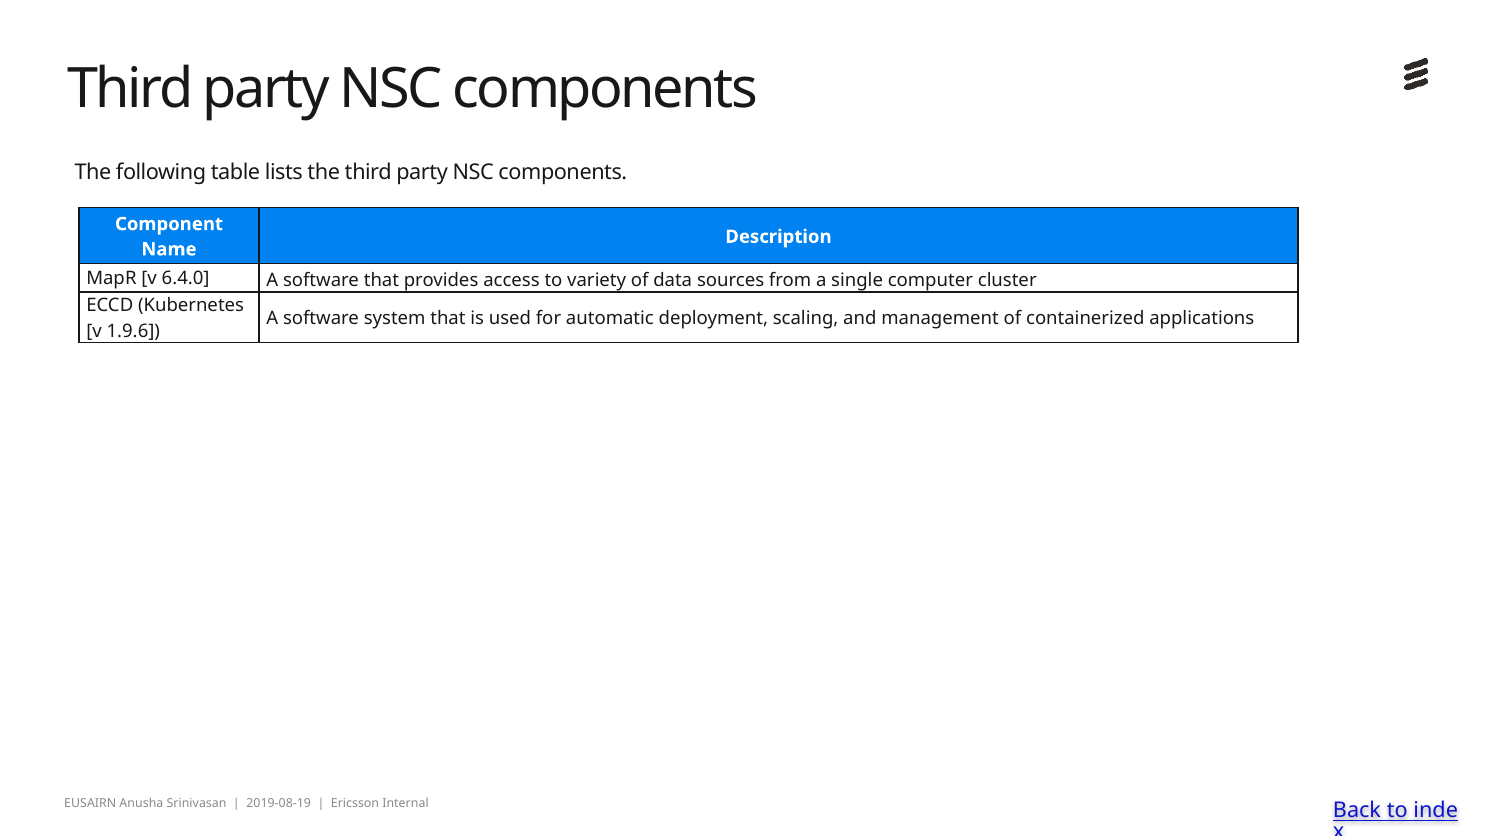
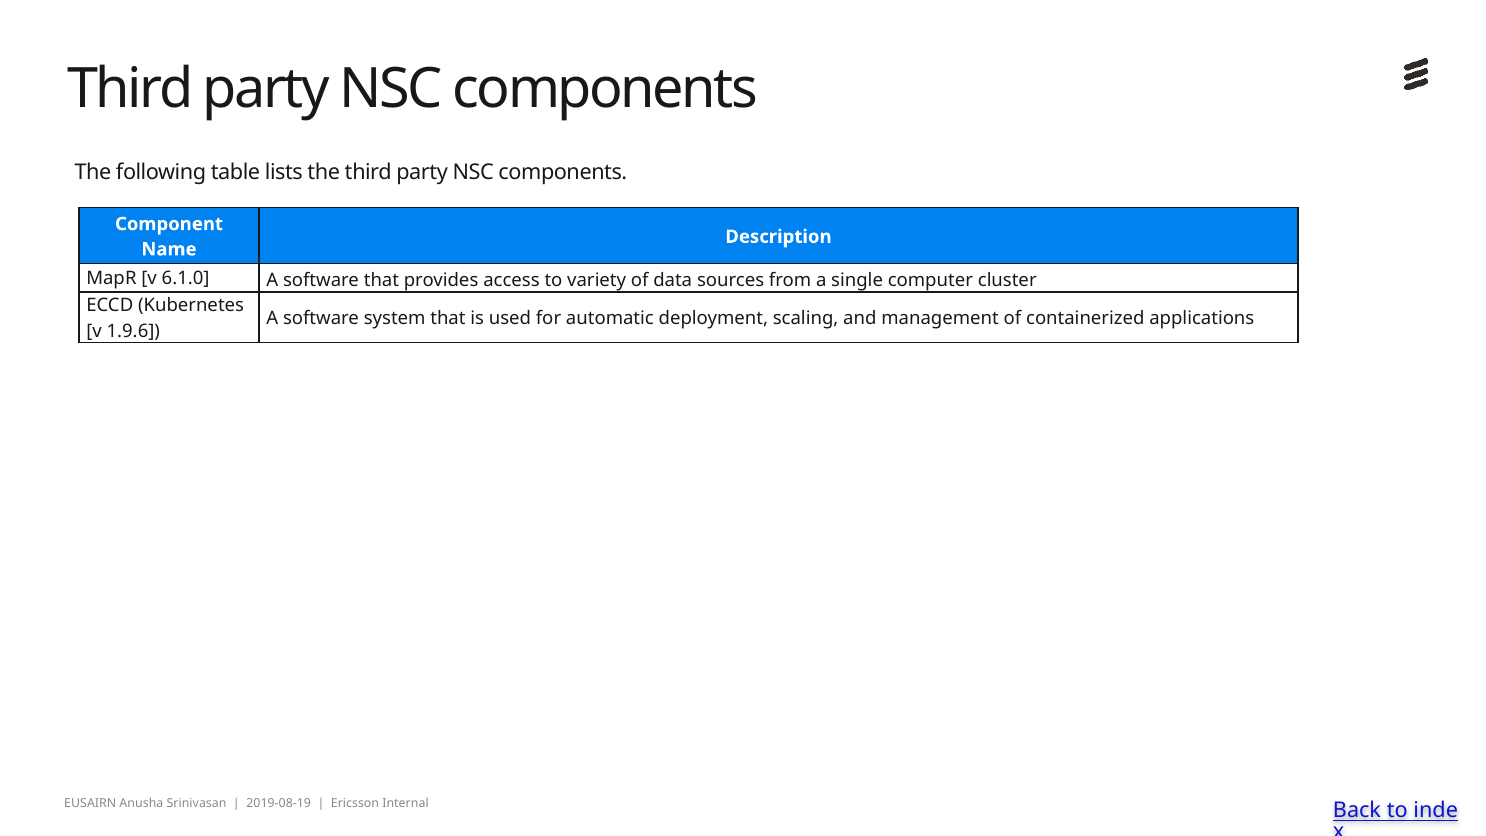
6.4.0: 6.4.0 -> 6.1.0
